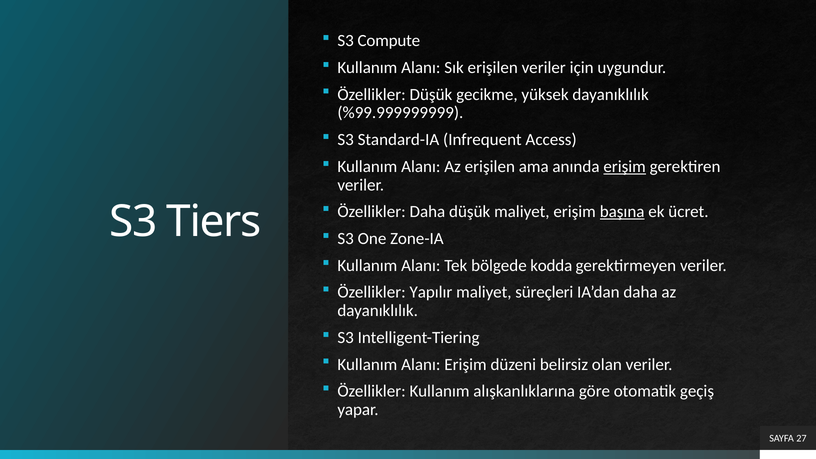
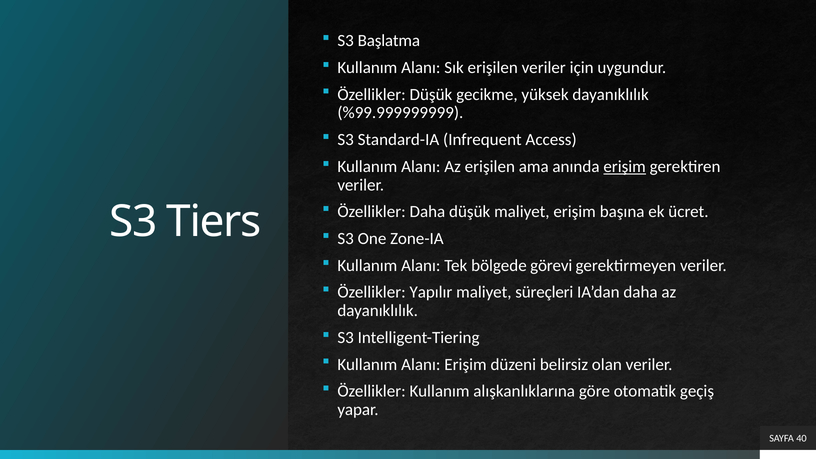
Compute: Compute -> Başlatma
başına underline: present -> none
kodda: kodda -> görevi
27: 27 -> 40
